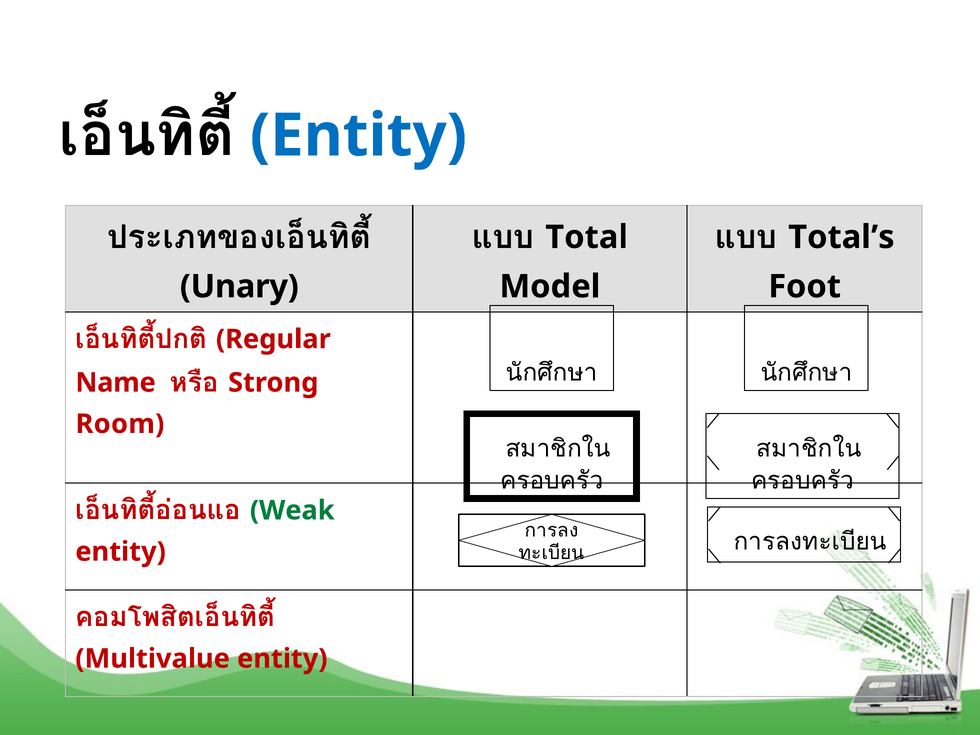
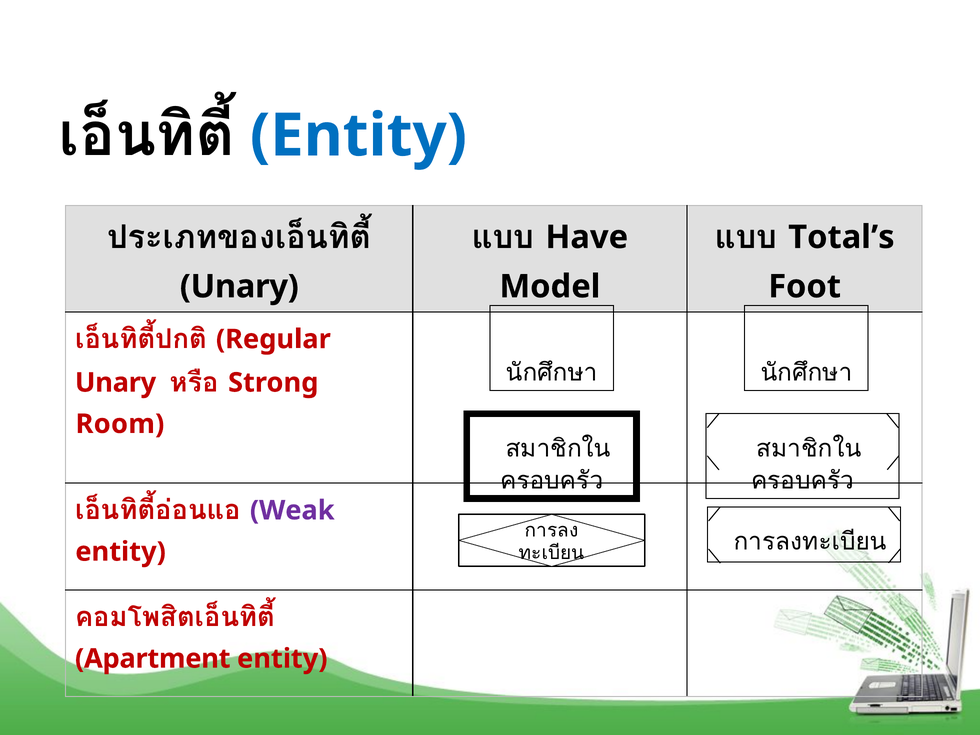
Total: Total -> Have
Name at (116, 383): Name -> Unary
Weak colour: green -> purple
Multivalue: Multivalue -> Apartment
